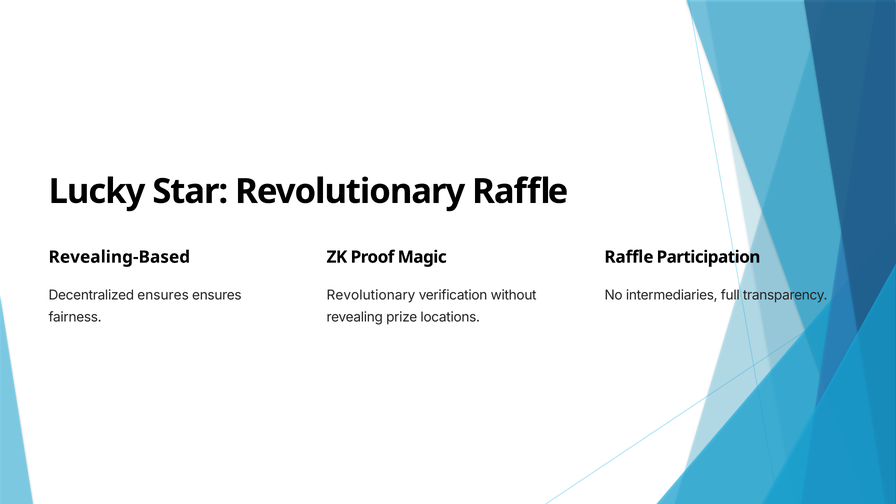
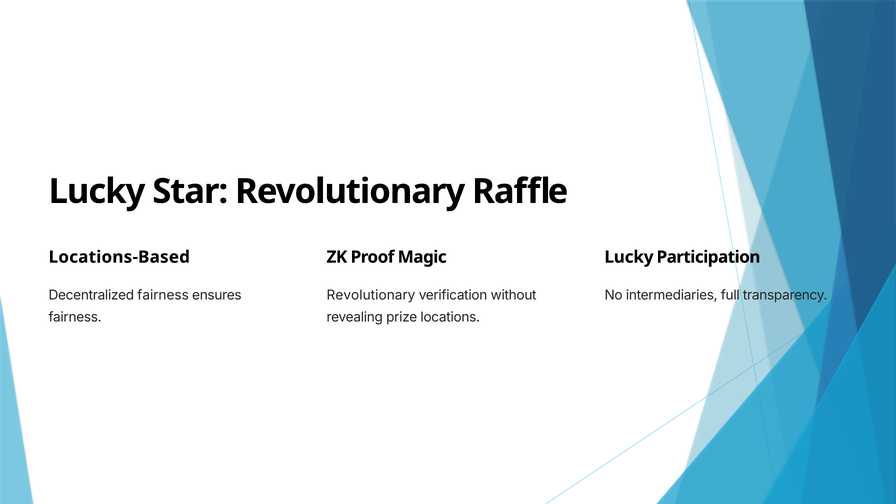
Revealing-Based: Revealing-Based -> Locations-Based
Raffle at (629, 257): Raffle -> Lucky
Decentralized ensures: ensures -> fairness
